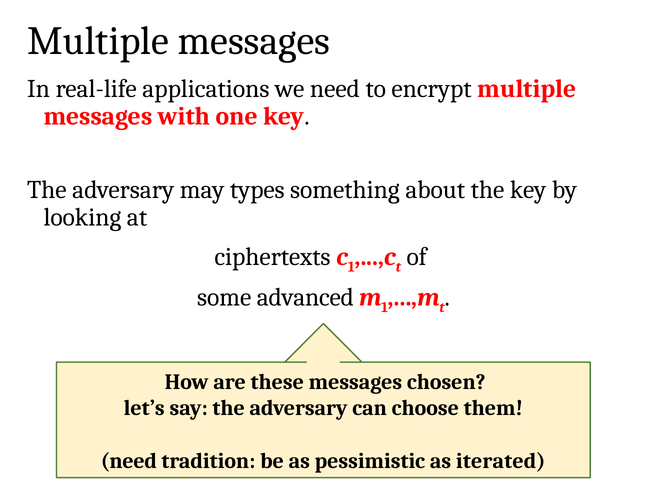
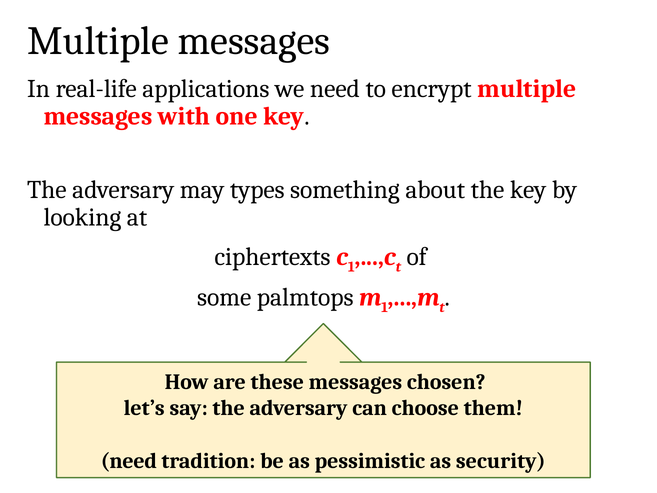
advanced: advanced -> palmtops
iterated: iterated -> security
